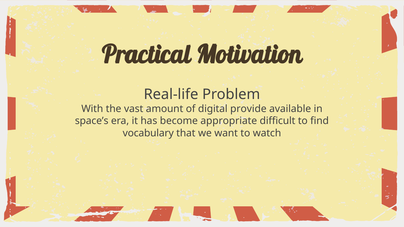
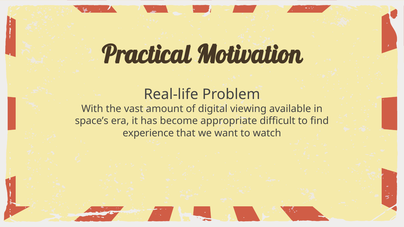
provide: provide -> viewing
vocabulary: vocabulary -> experience
